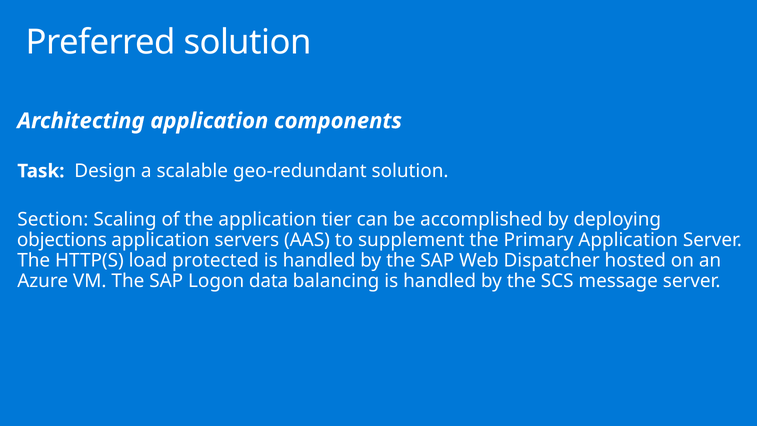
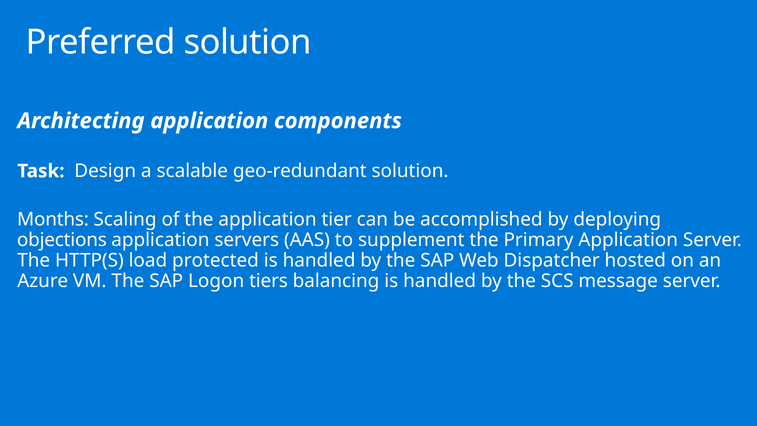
Section: Section -> Months
data: data -> tiers
